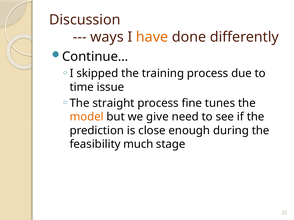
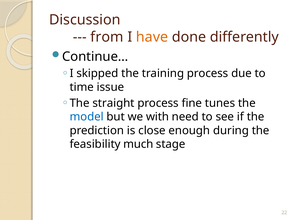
ways: ways -> from
model colour: orange -> blue
give: give -> with
